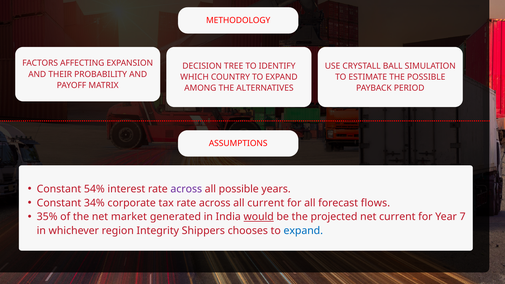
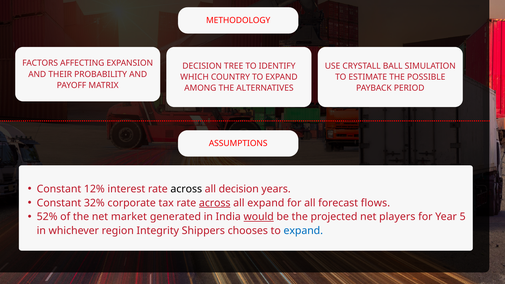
54%: 54% -> 12%
across at (186, 189) colour: purple -> black
all possible: possible -> decision
34%: 34% -> 32%
across at (215, 203) underline: none -> present
all current: current -> expand
35%: 35% -> 52%
net current: current -> players
7: 7 -> 5
